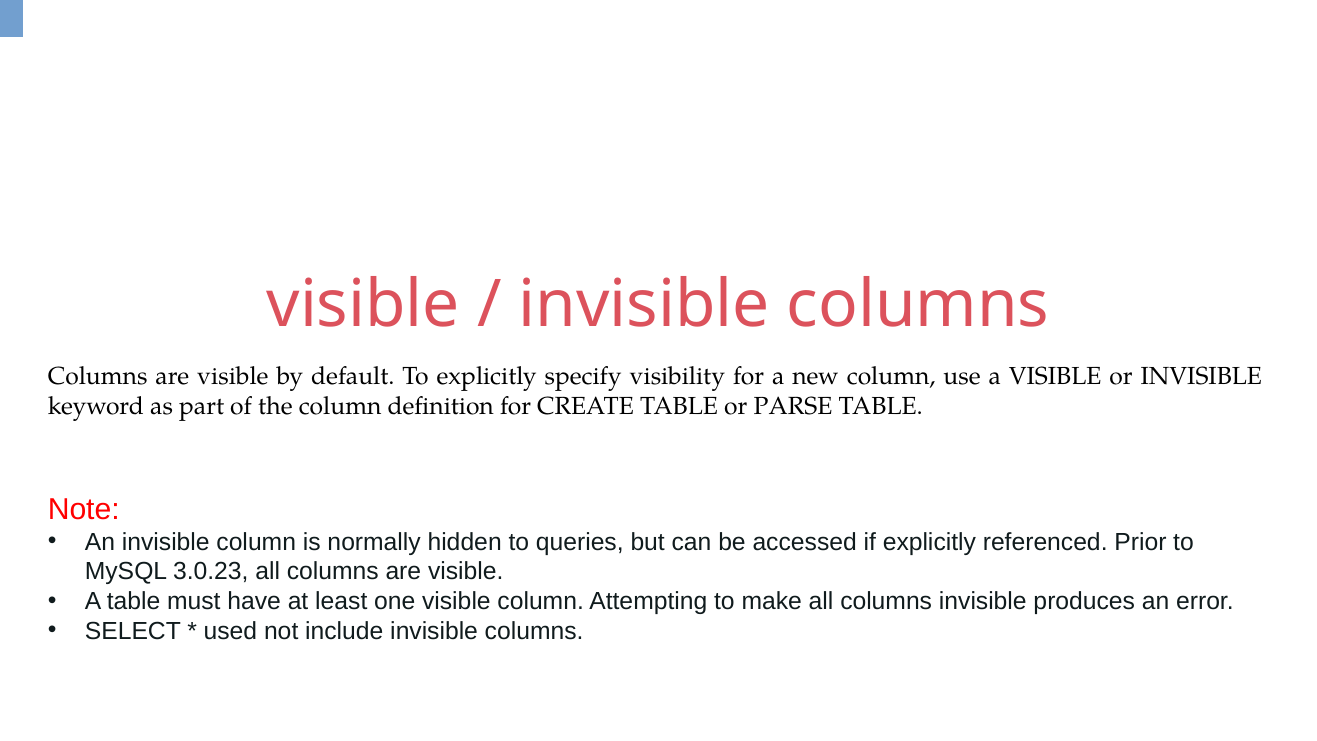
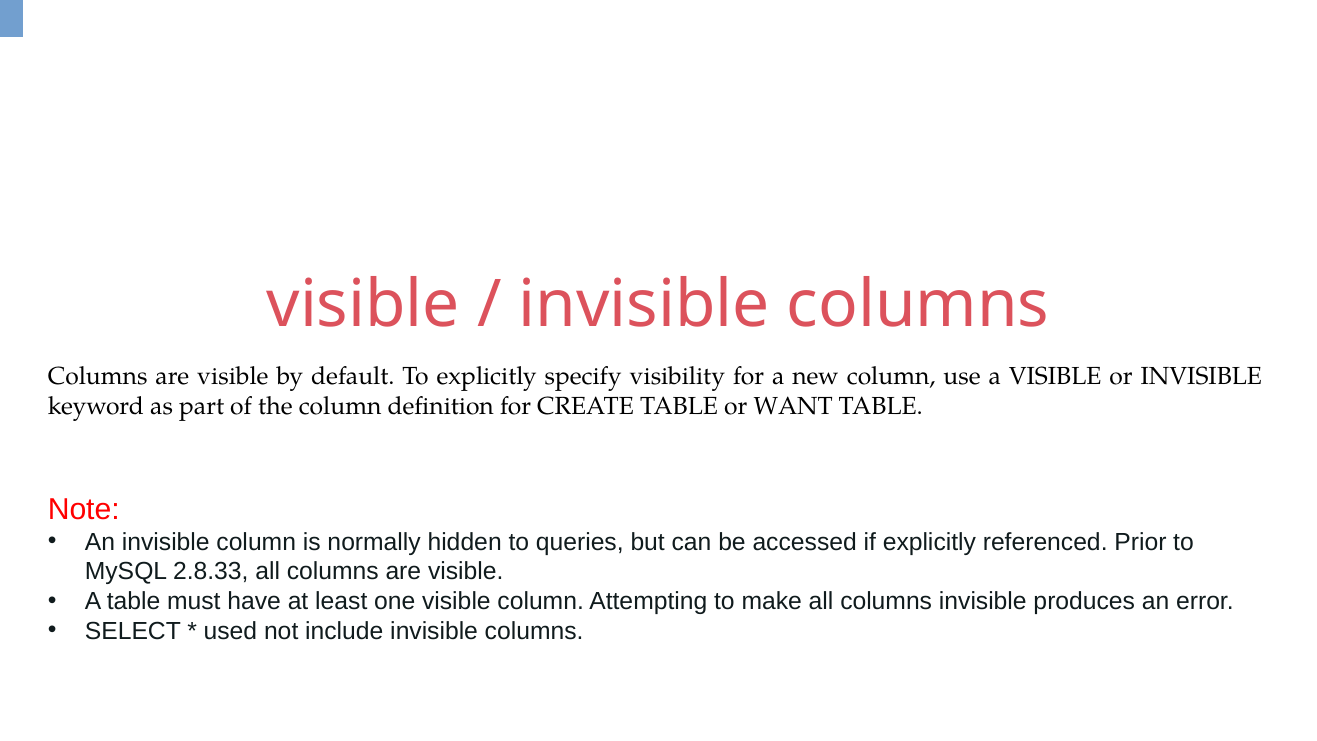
PARSE: PARSE -> WANT
3.0.23: 3.0.23 -> 2.8.33
